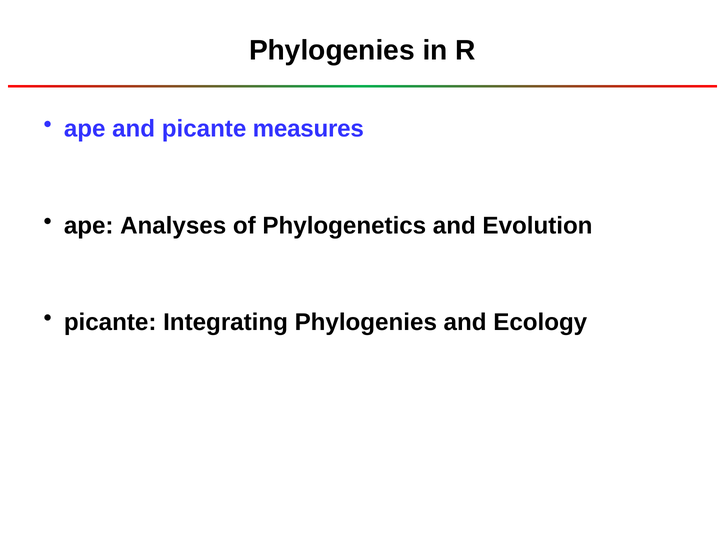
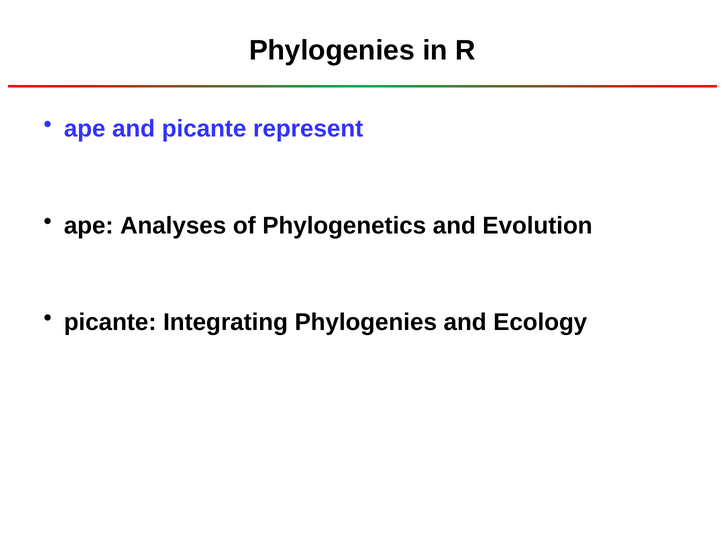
measures: measures -> represent
